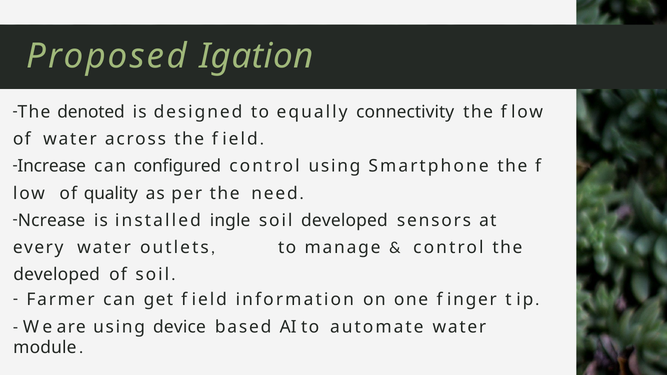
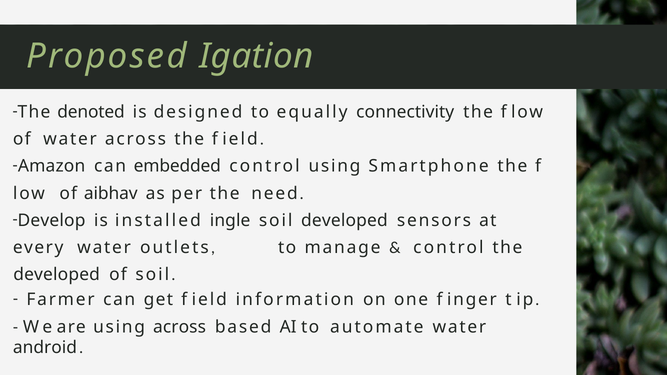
Increase: Increase -> Amazon
configured: configured -> embedded
quality: quality -> aibhav
Ncrease: Ncrease -> Develop
using device: device -> across
module: module -> android
